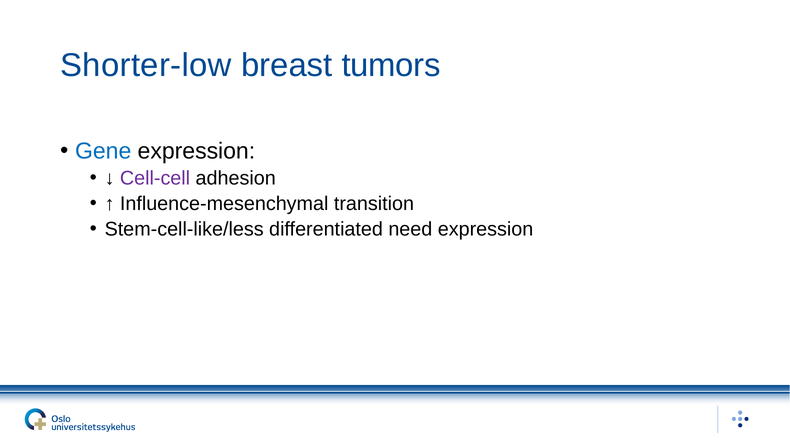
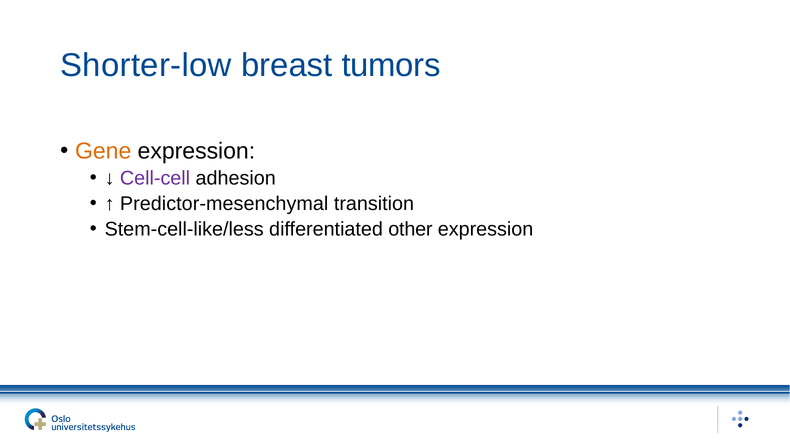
Gene colour: blue -> orange
Influence-mesenchymal: Influence-mesenchymal -> Predictor-mesenchymal
need: need -> other
